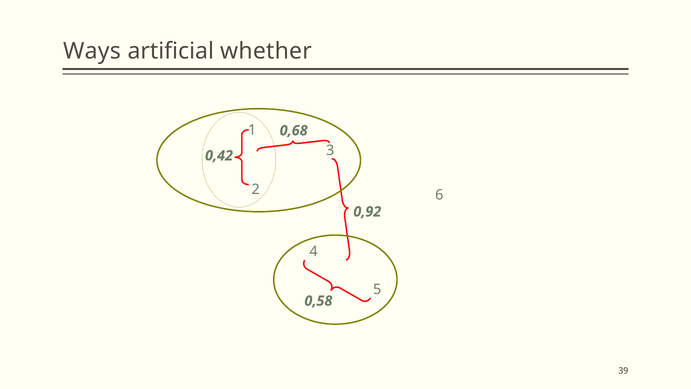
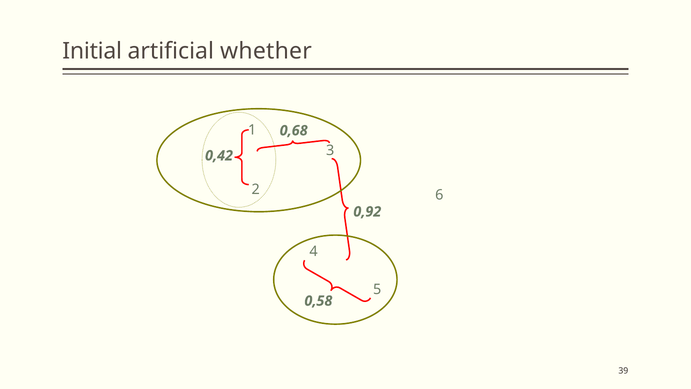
Ways: Ways -> Initial
